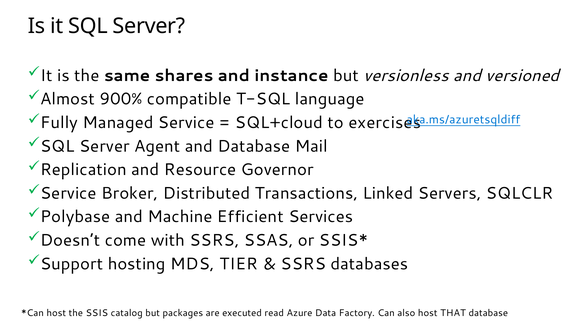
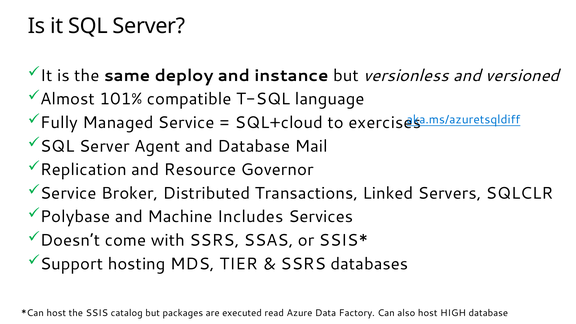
shares: shares -> deploy
900%: 900% -> 101%
Efficient: Efficient -> Includes
THAT: THAT -> HIGH
